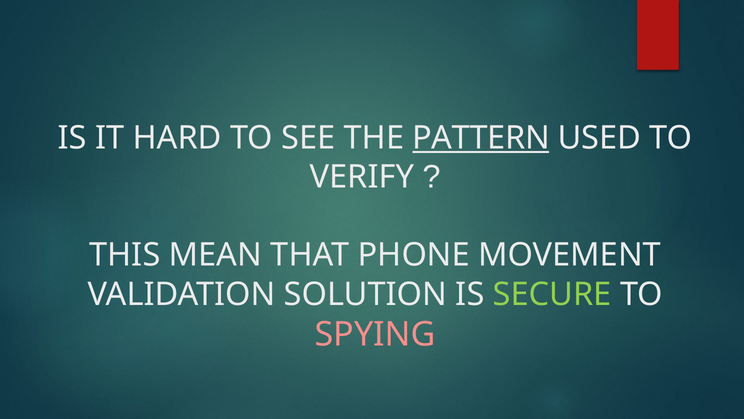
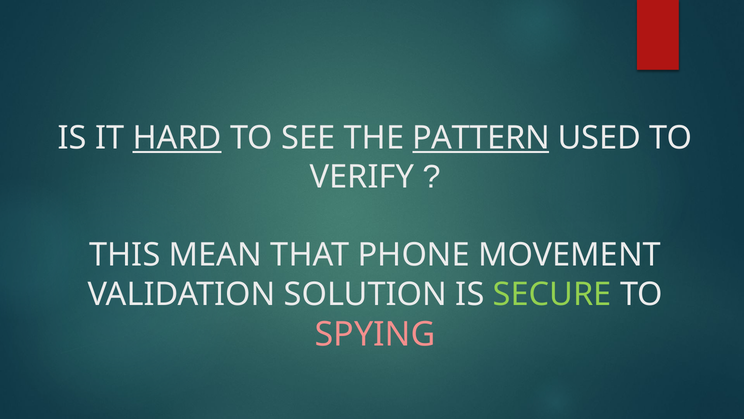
HARD underline: none -> present
